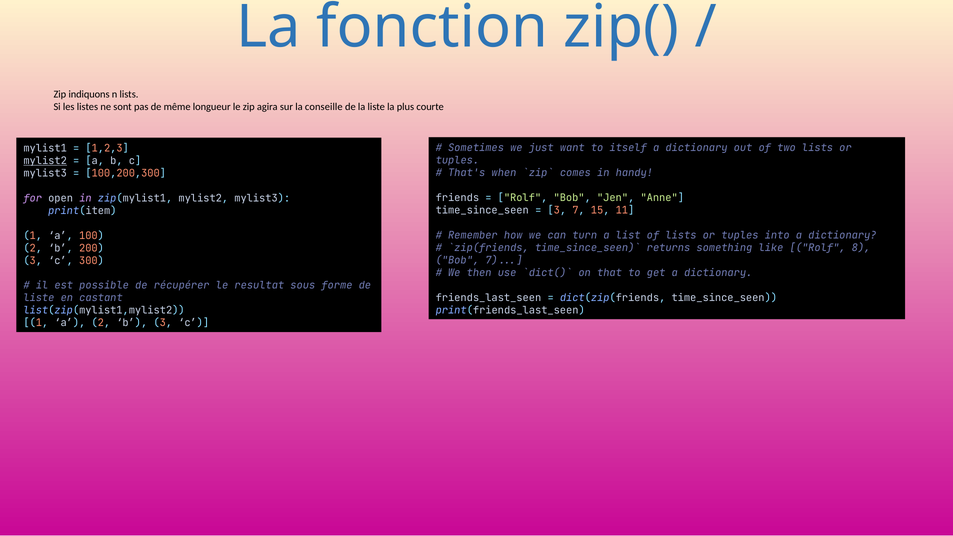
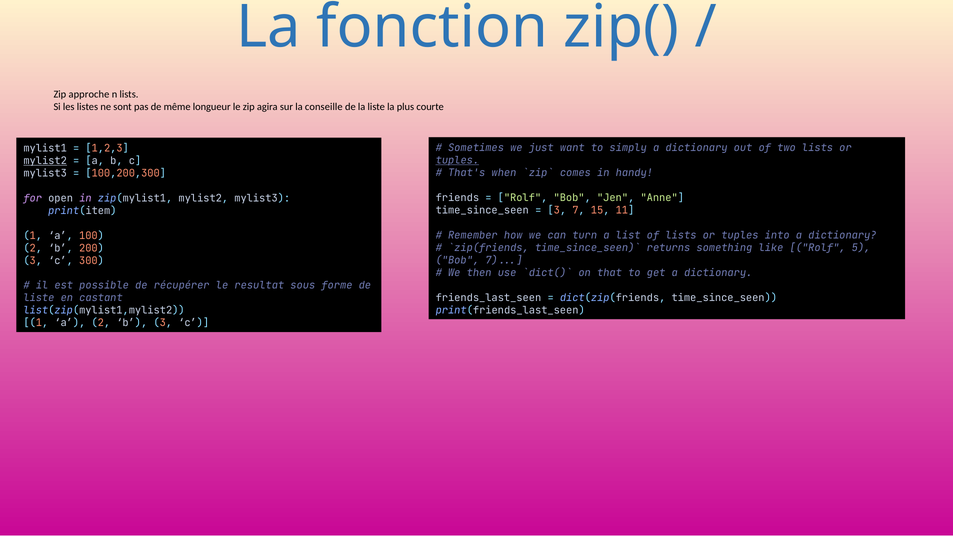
indiquons: indiquons -> approche
itself: itself -> simply
tuples at (457, 160) underline: none -> present
8: 8 -> 5
